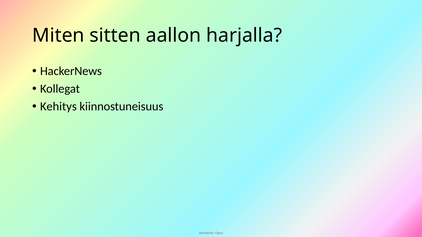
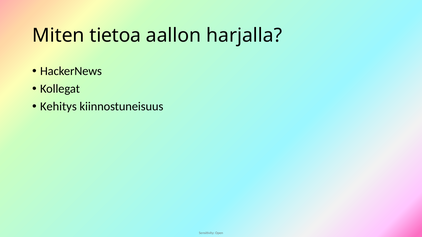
sitten: sitten -> tietoa
